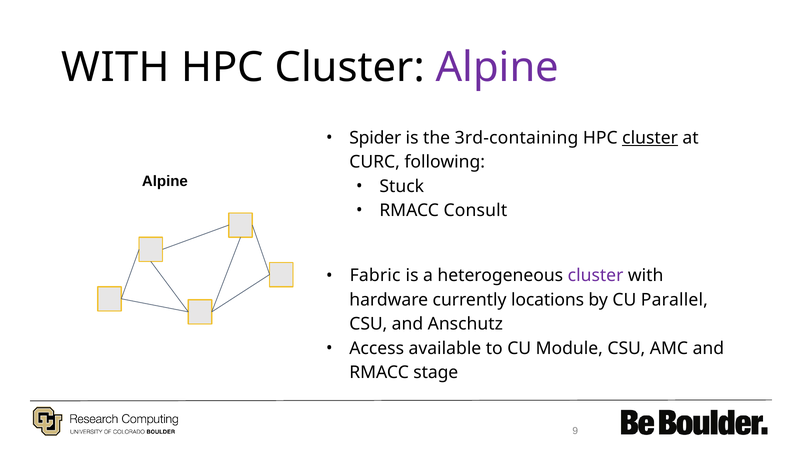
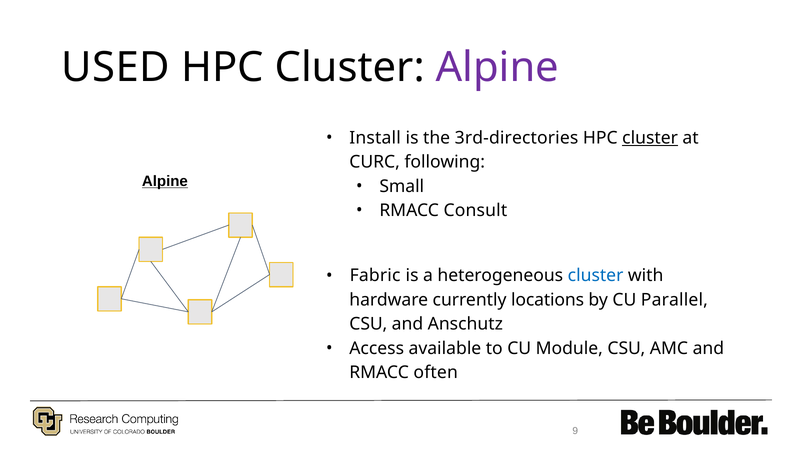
WITH at (116, 67): WITH -> USED
Spider: Spider -> Install
3rd-containing: 3rd-containing -> 3rd-directories
Alpine at (165, 181) underline: none -> present
Stuck: Stuck -> Small
cluster at (596, 276) colour: purple -> blue
stage: stage -> often
